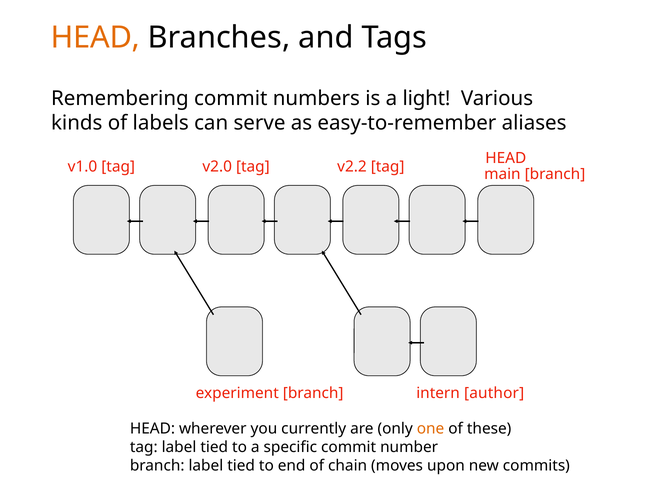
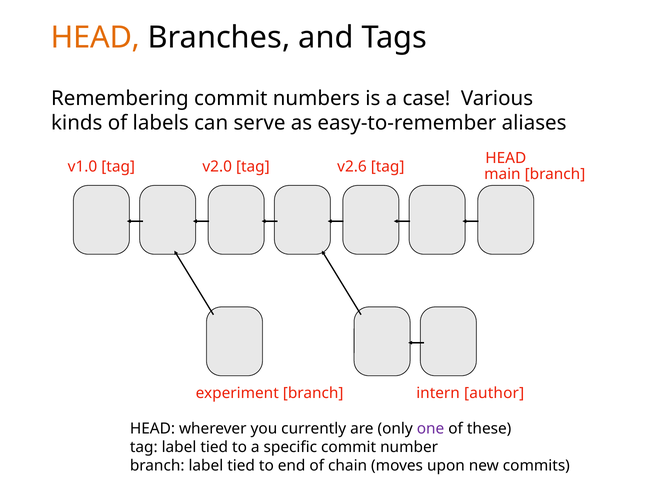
light: light -> case
v2.2: v2.2 -> v2.6
one colour: orange -> purple
